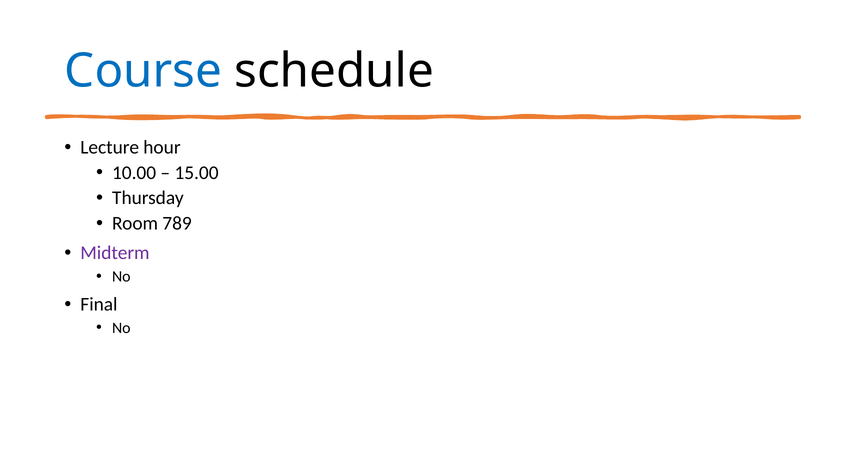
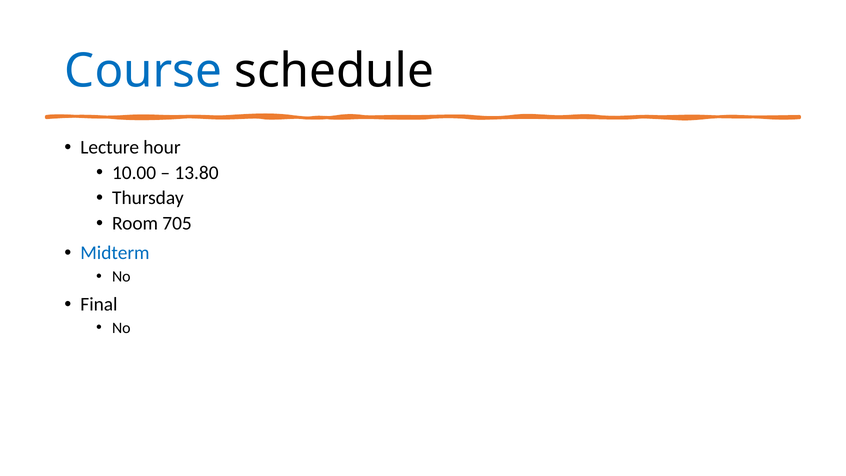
15.00: 15.00 -> 13.80
789: 789 -> 705
Midterm colour: purple -> blue
